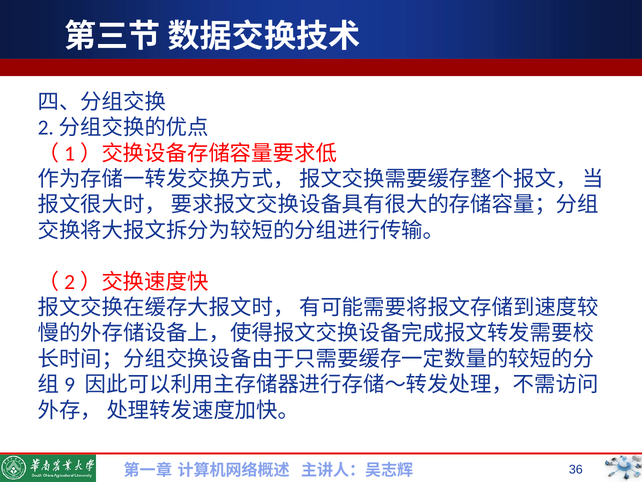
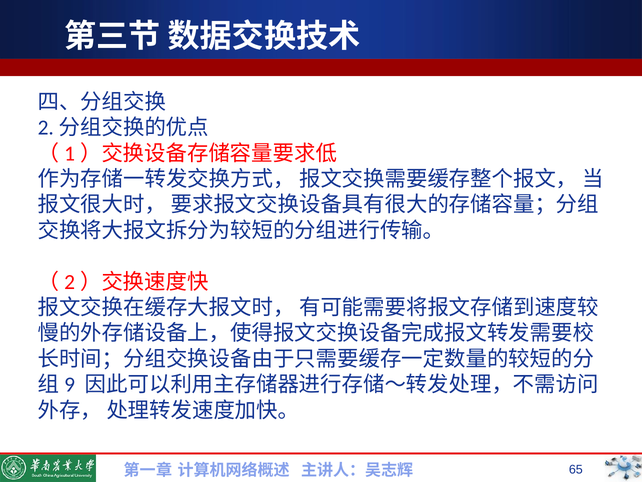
36: 36 -> 65
